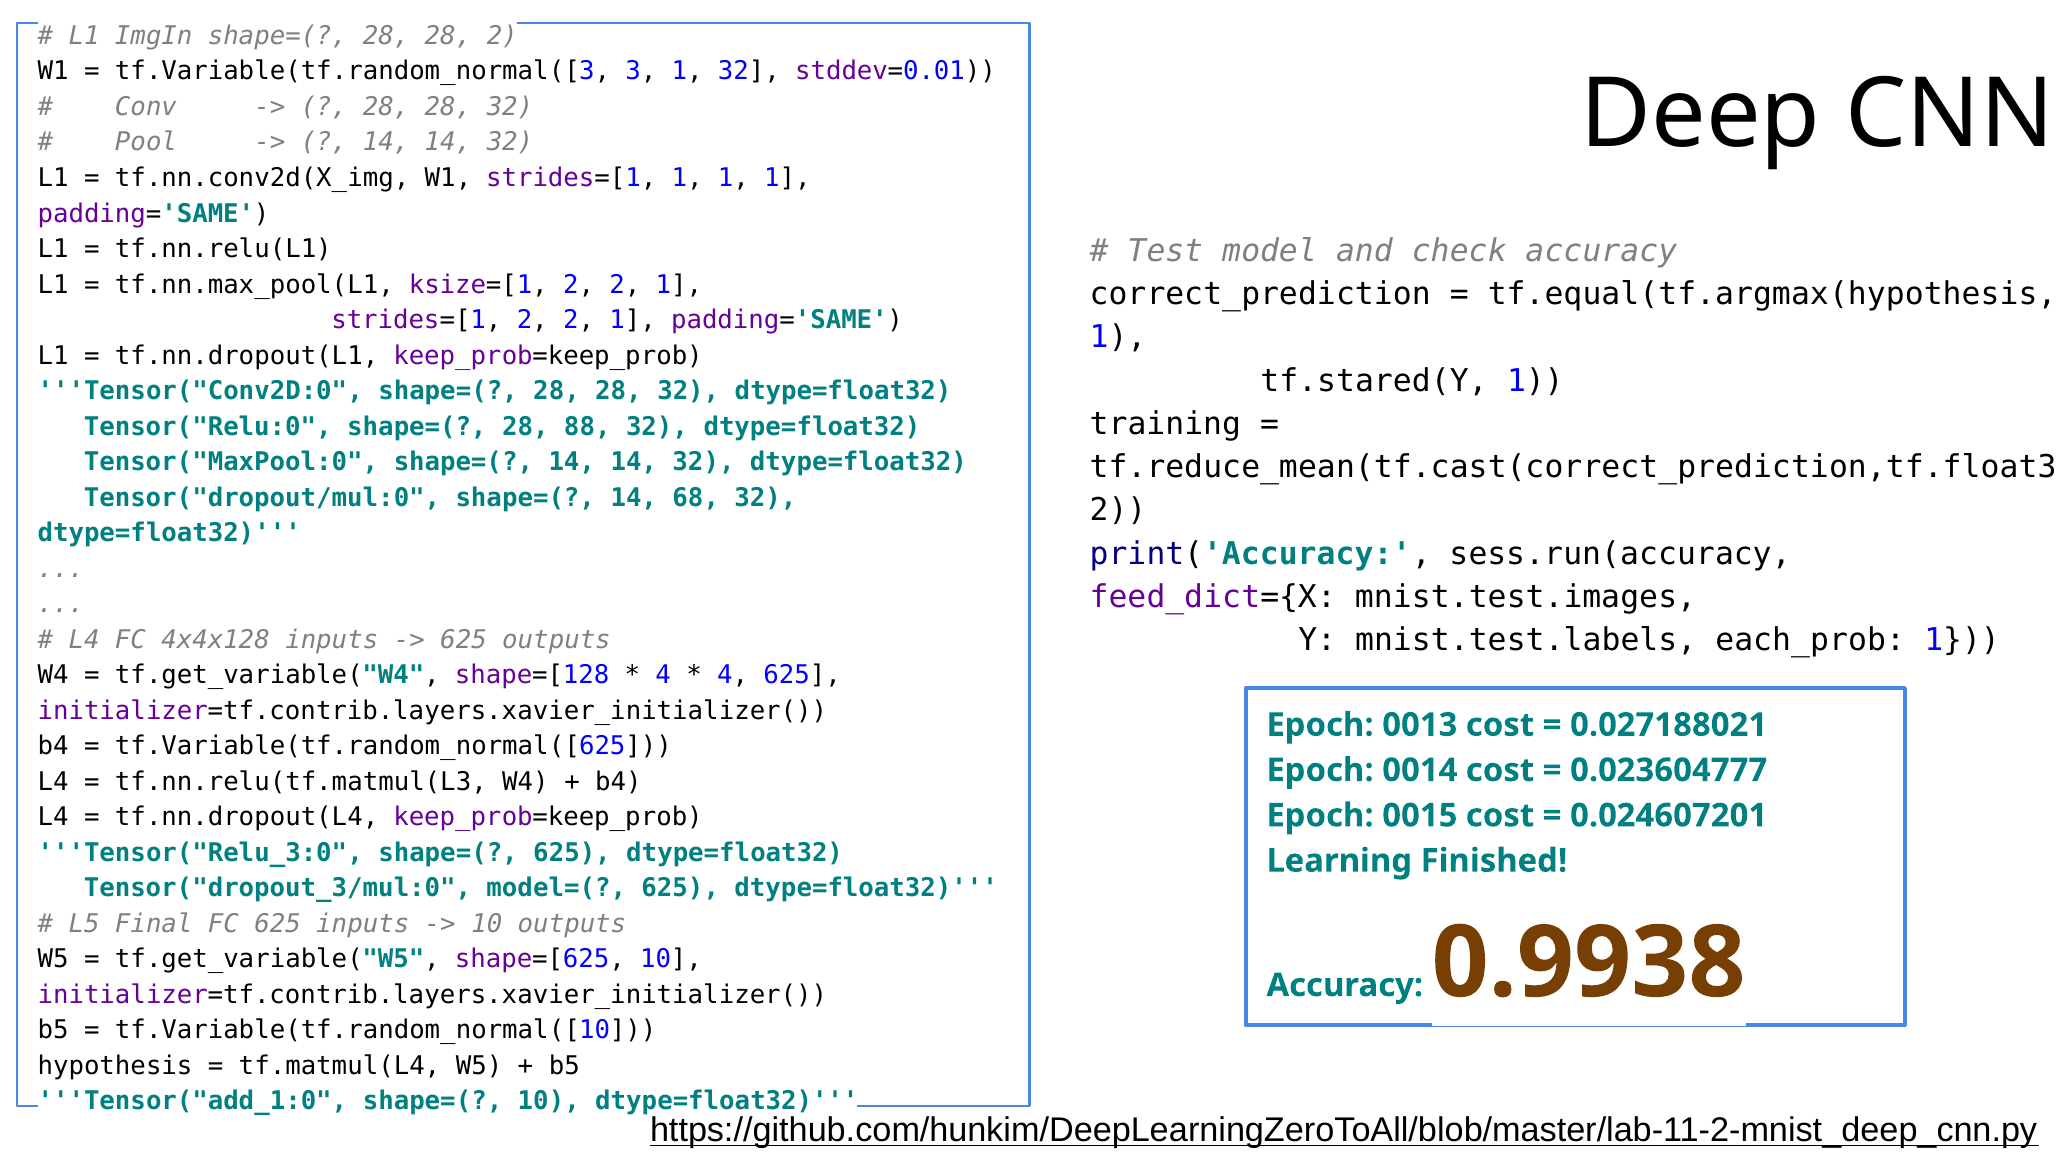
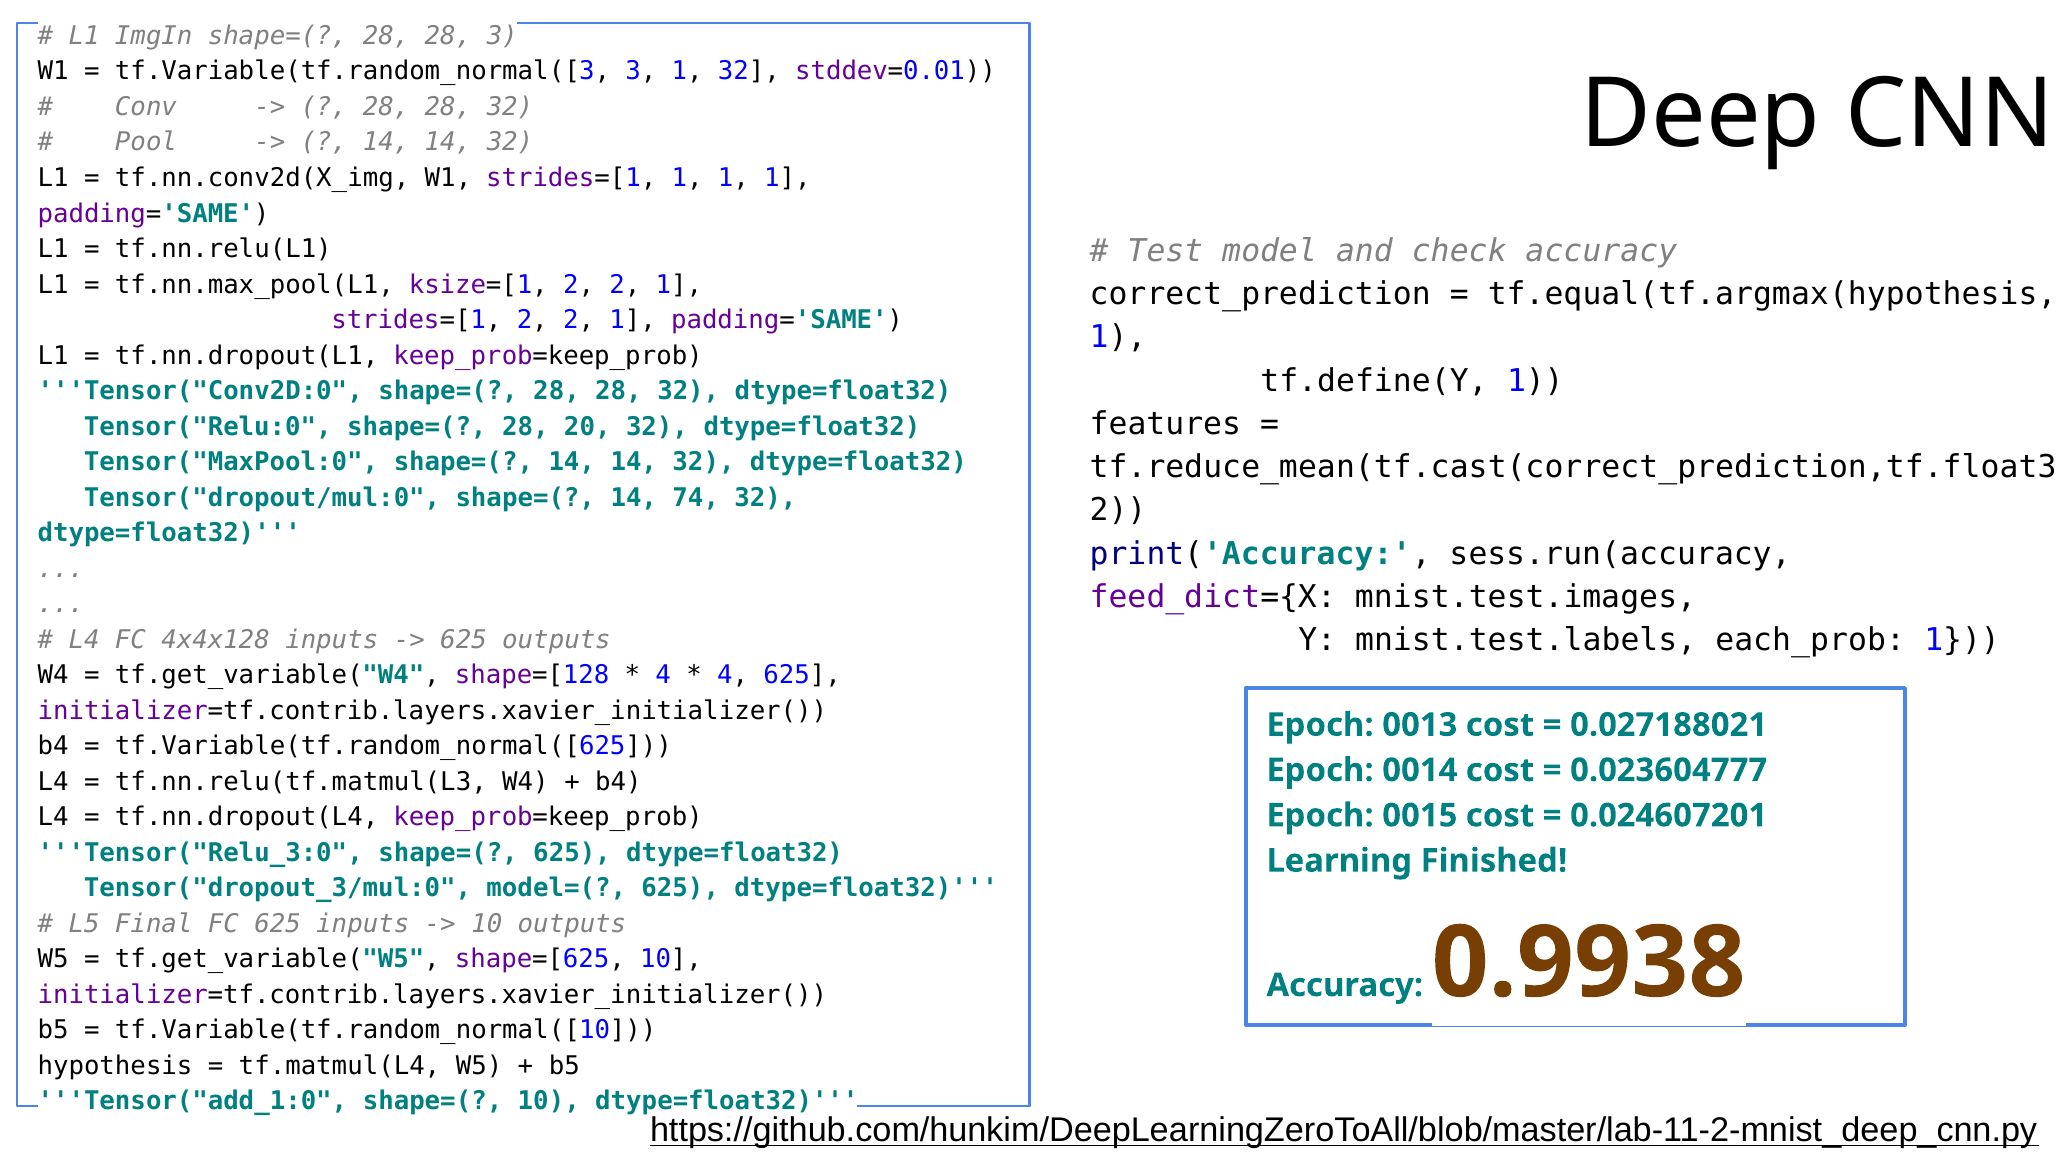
28 2: 2 -> 3
tf.stared(Y: tf.stared(Y -> tf.define(Y
training: training -> features
88: 88 -> 20
68: 68 -> 74
